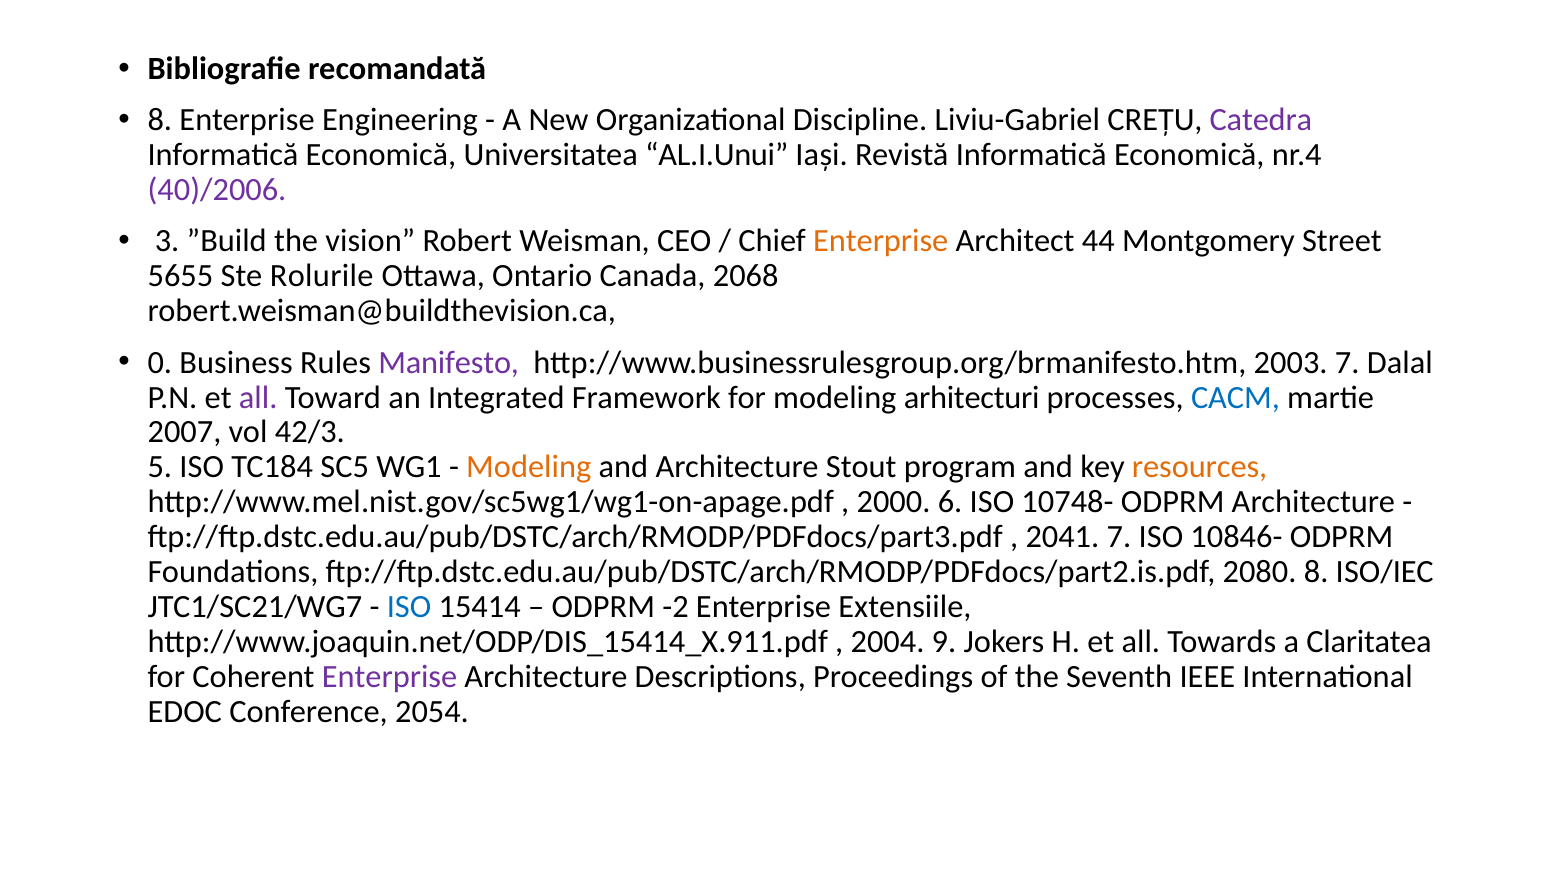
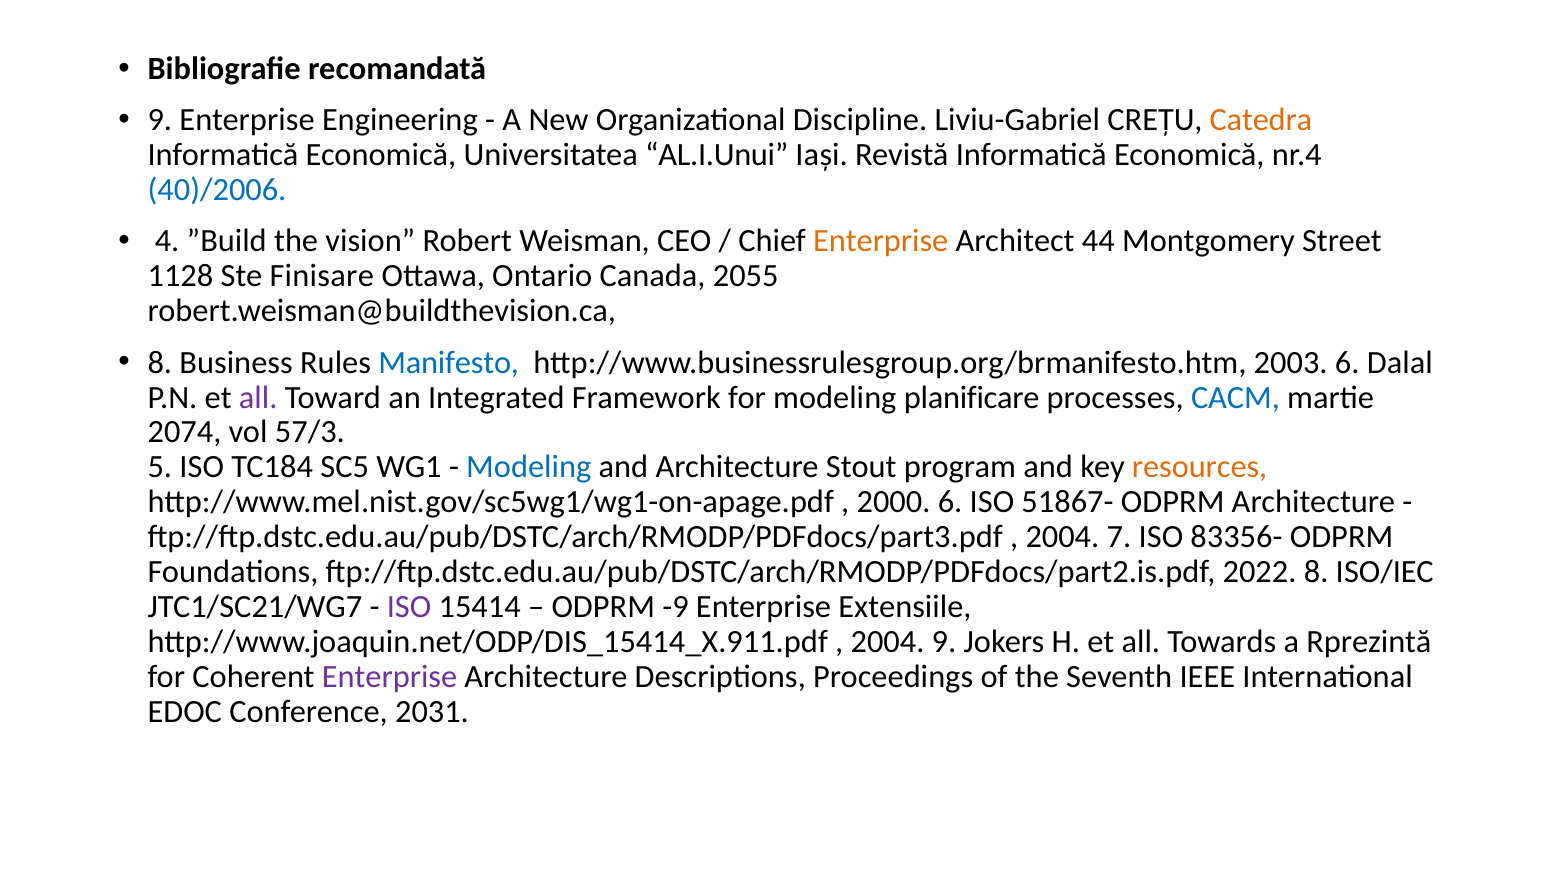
8 at (160, 120): 8 -> 9
Catedra colour: purple -> orange
40)/2006 colour: purple -> blue
3: 3 -> 4
5655: 5655 -> 1128
Rolurile: Rolurile -> Finisare
2068: 2068 -> 2055
0 at (160, 362): 0 -> 8
Manifesto colour: purple -> blue
2003 7: 7 -> 6
arhitecturi: arhitecturi -> planificare
2007: 2007 -> 2074
42/3: 42/3 -> 57/3
Modeling at (529, 467) colour: orange -> blue
10748-: 10748- -> 51867-
2041 at (1062, 537): 2041 -> 2004
10846-: 10846- -> 83356-
2080: 2080 -> 2022
ISO at (409, 607) colour: blue -> purple
-2: -2 -> -9
Claritatea: Claritatea -> Rprezintă
2054: 2054 -> 2031
